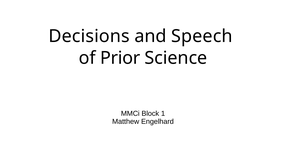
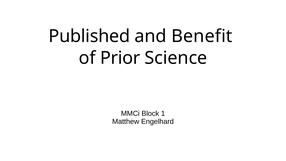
Decisions: Decisions -> Published
Speech: Speech -> Benefit
